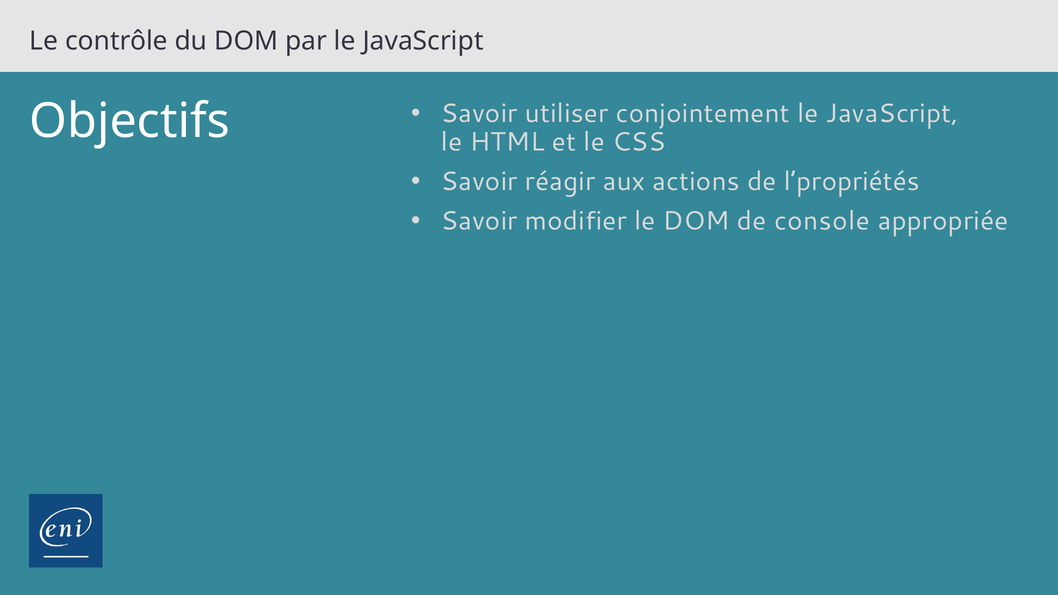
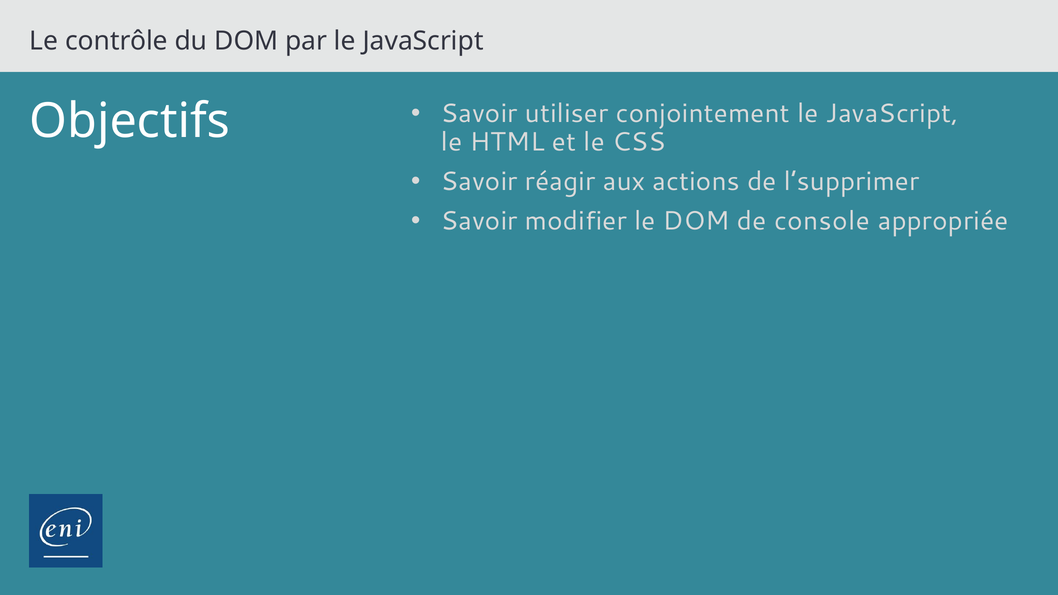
l’propriétés: l’propriétés -> l’supprimer
